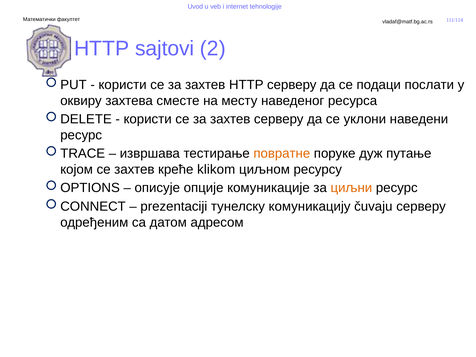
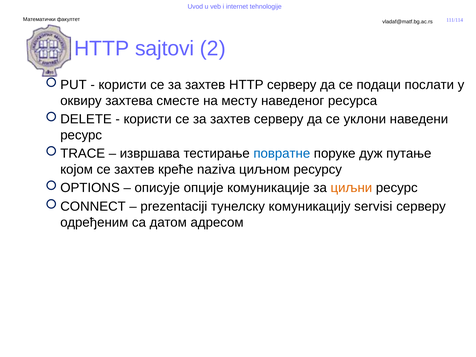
повратне colour: orange -> blue
klikom: klikom -> naziva
čuvaju: čuvaju -> servisi
